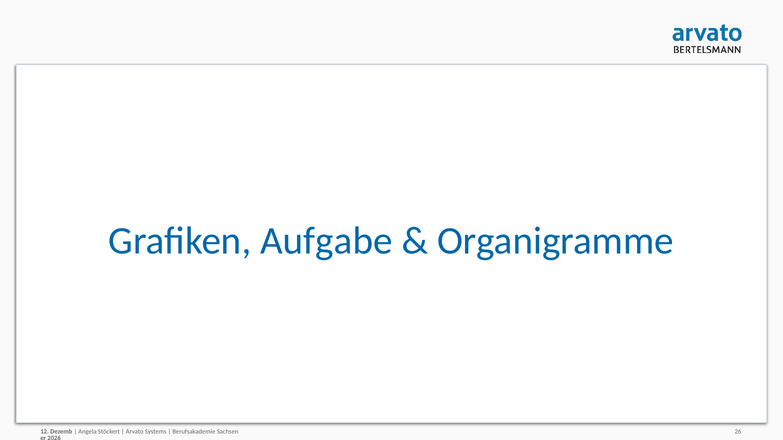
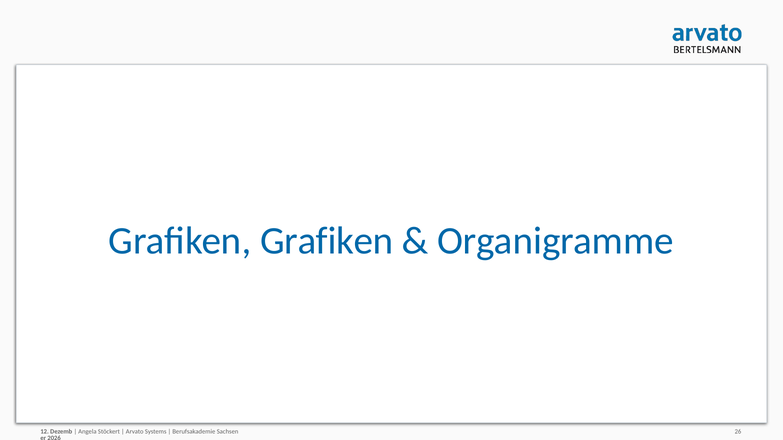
Grafiken Aufgabe: Aufgabe -> Grafiken
